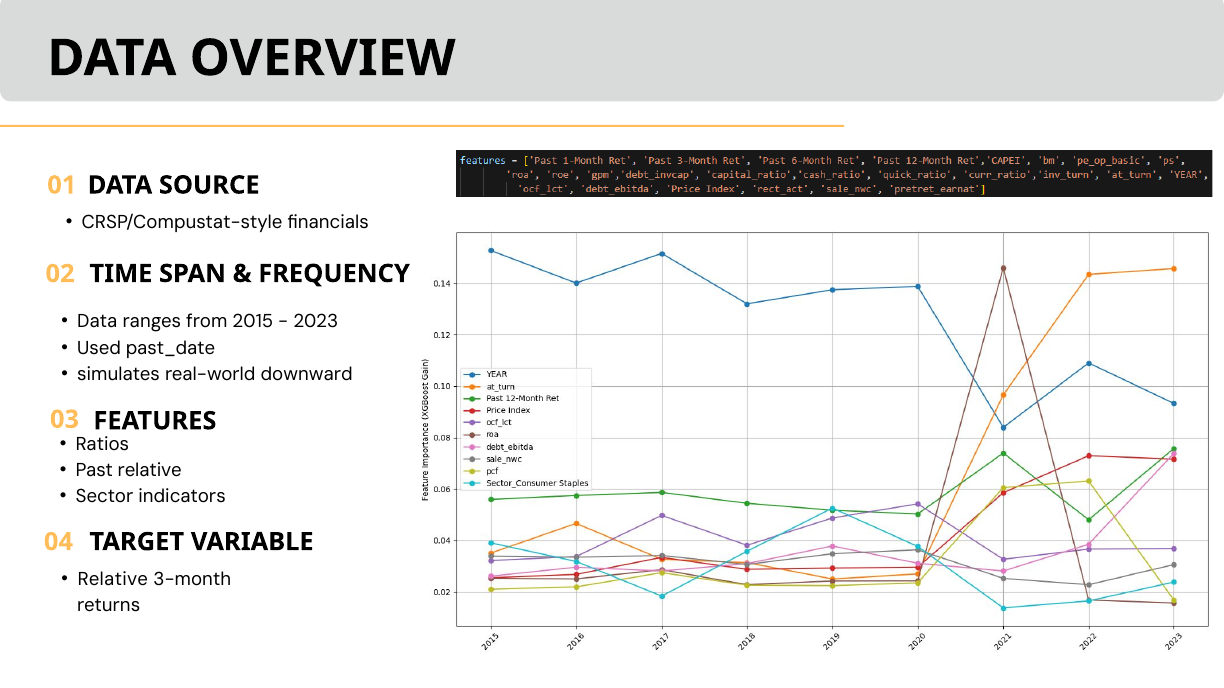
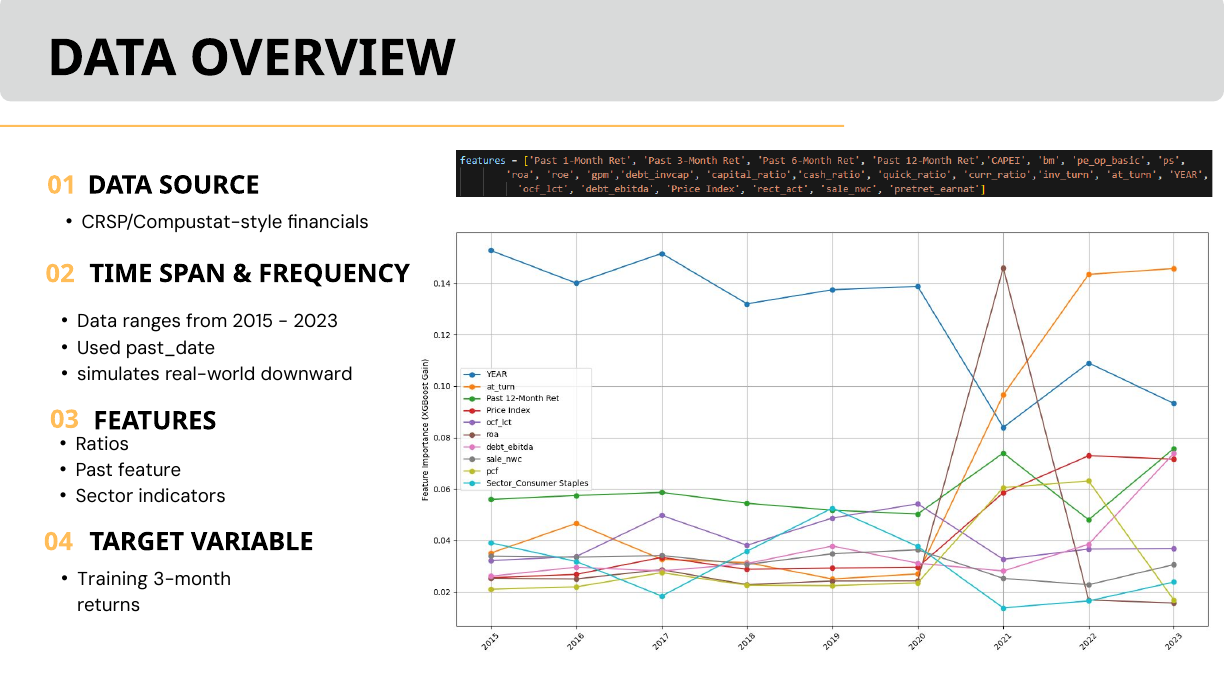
Past relative: relative -> feature
Relative at (113, 580): Relative -> Training
